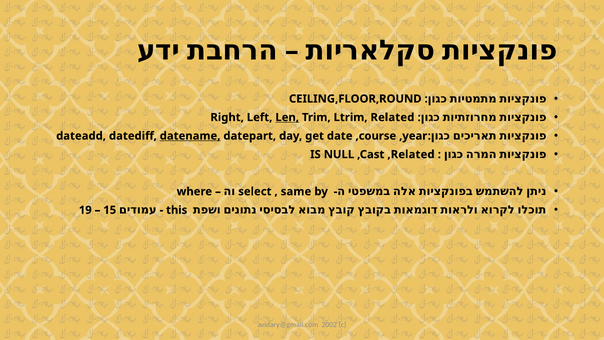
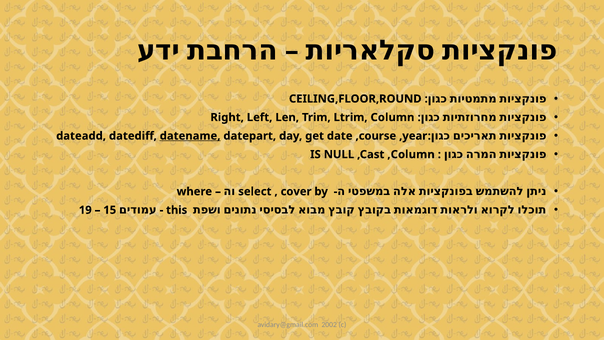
Len underline: present -> none
Related: Related -> Column
,Related: ,Related -> ,Column
same: same -> cover
